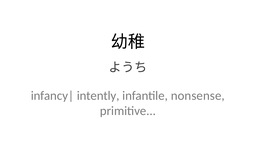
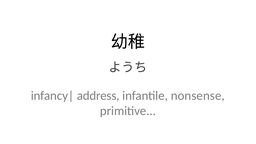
intently: intently -> address
